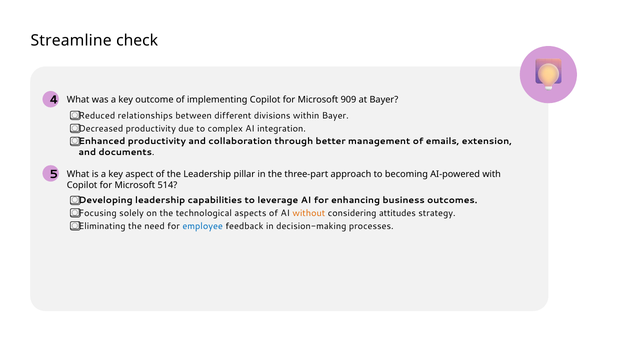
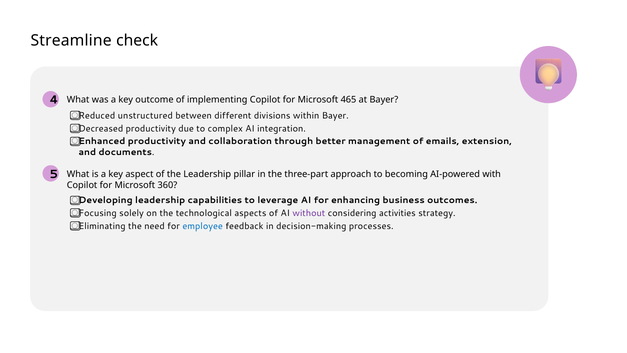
909: 909 -> 465
relationships: relationships -> unstructured
514: 514 -> 360
without colour: orange -> purple
attitudes: attitudes -> activities
